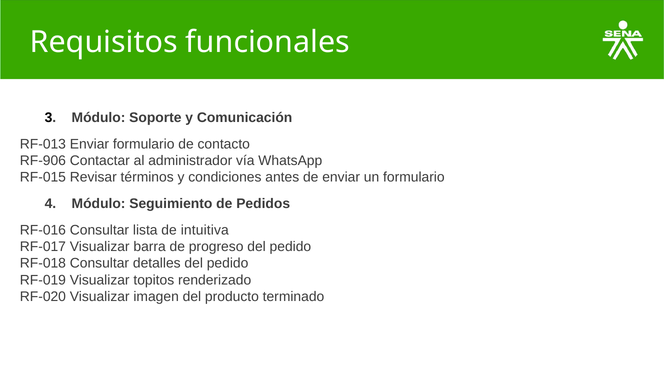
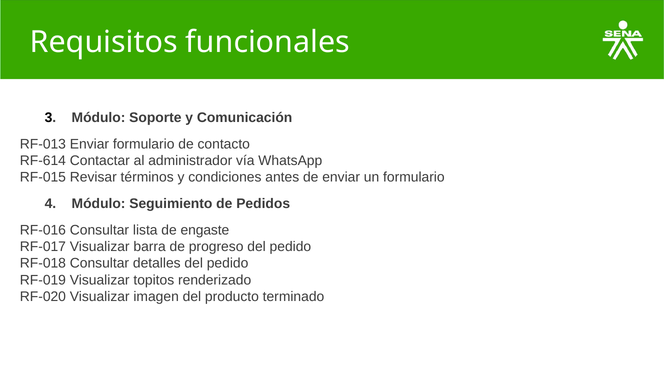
RF-906: RF-906 -> RF-614
intuitiva: intuitiva -> engaste
